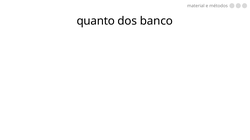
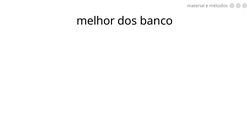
quanto: quanto -> melhor
